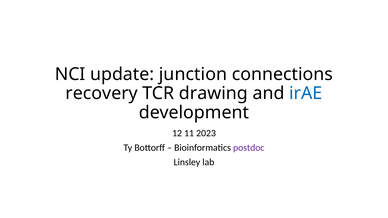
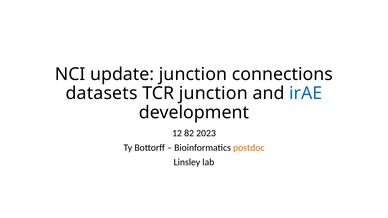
recovery: recovery -> datasets
TCR drawing: drawing -> junction
11: 11 -> 82
postdoc colour: purple -> orange
